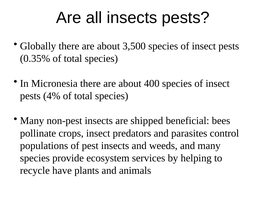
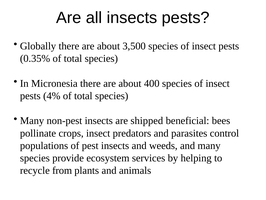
have: have -> from
